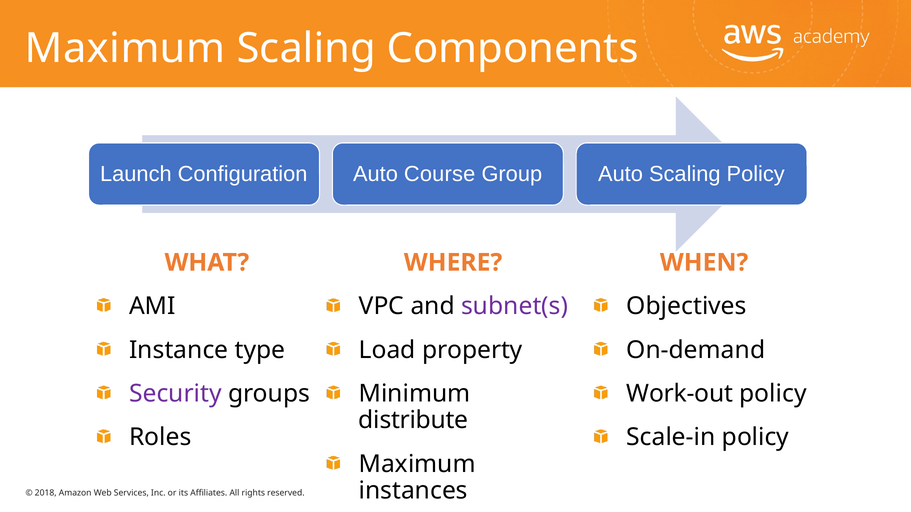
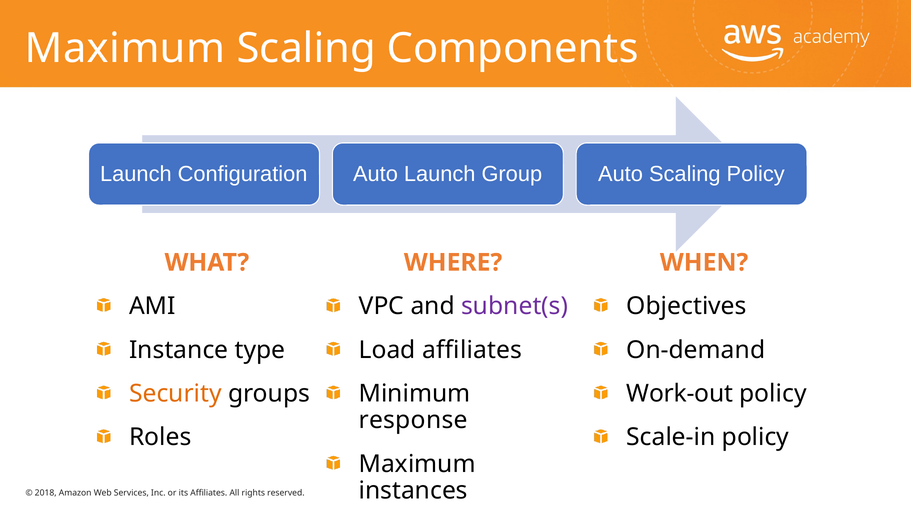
Course at (440, 174): Course -> Launch
Load property: property -> affiliates
Security colour: purple -> orange
distribute: distribute -> response
